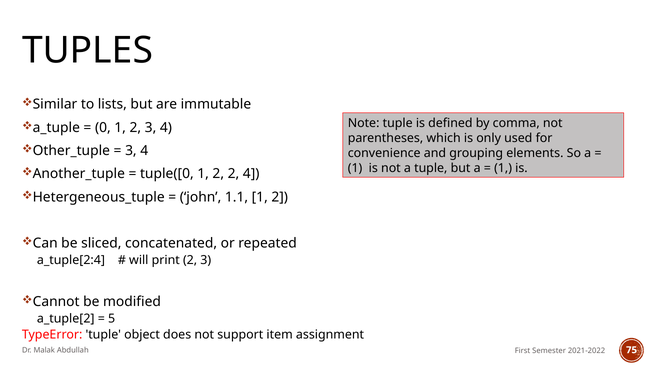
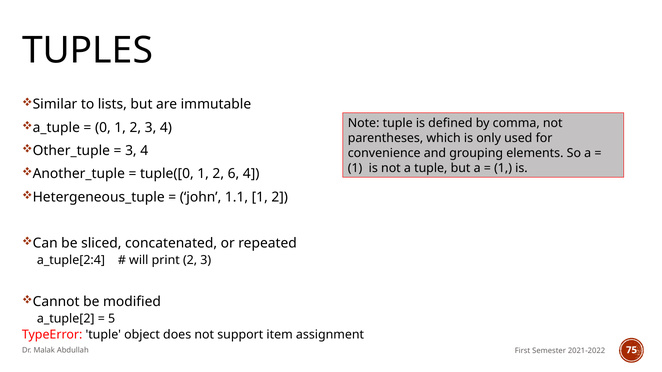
2 2: 2 -> 6
